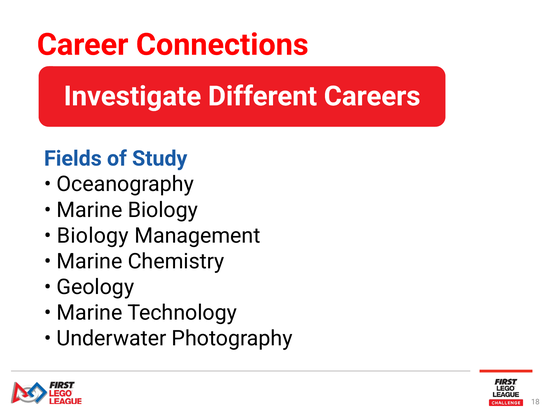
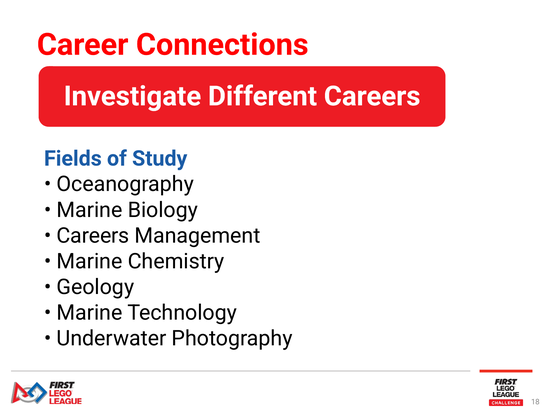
Biology at (93, 236): Biology -> Careers
